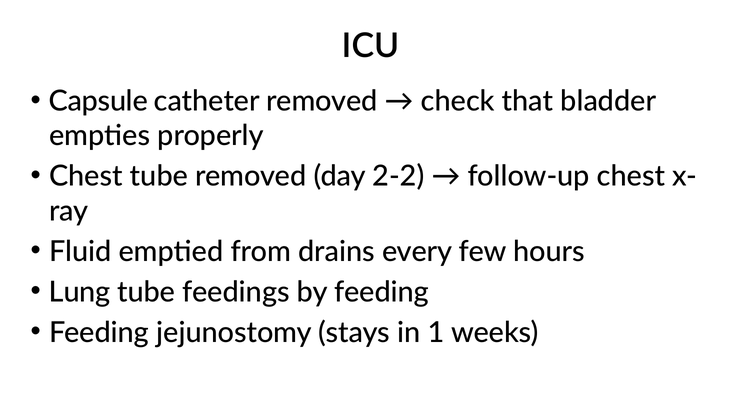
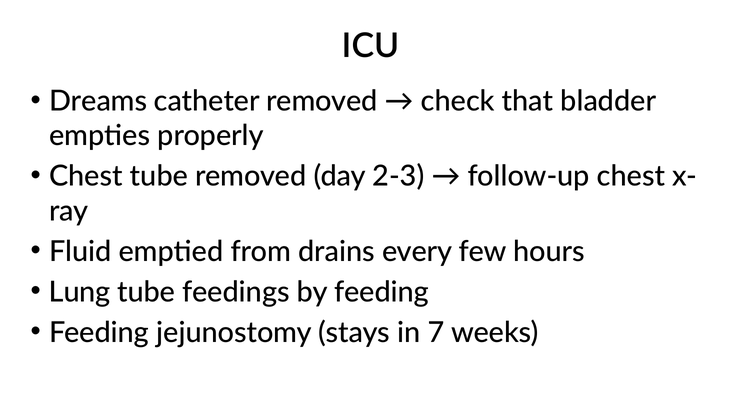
Capsule: Capsule -> Dreams
2-2: 2-2 -> 2-3
1: 1 -> 7
